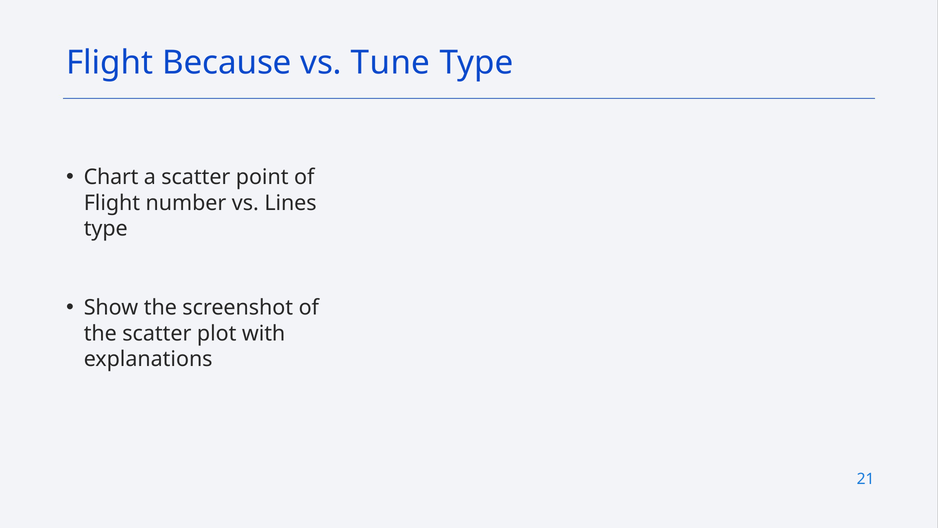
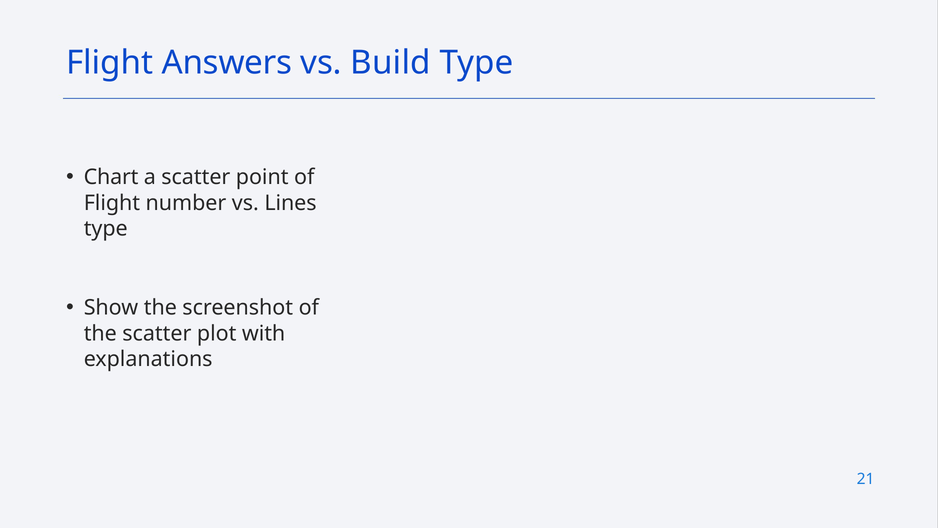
Because: Because -> Answers
Tune: Tune -> Build
